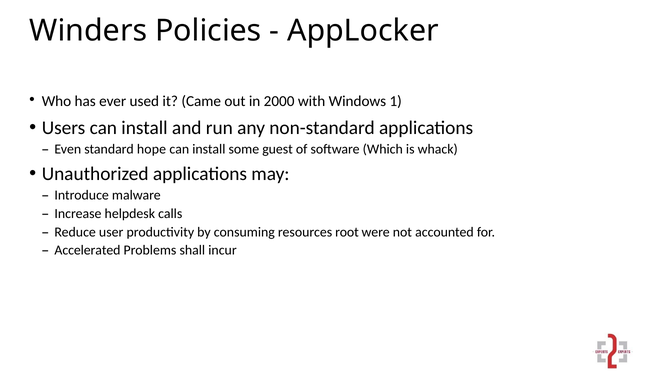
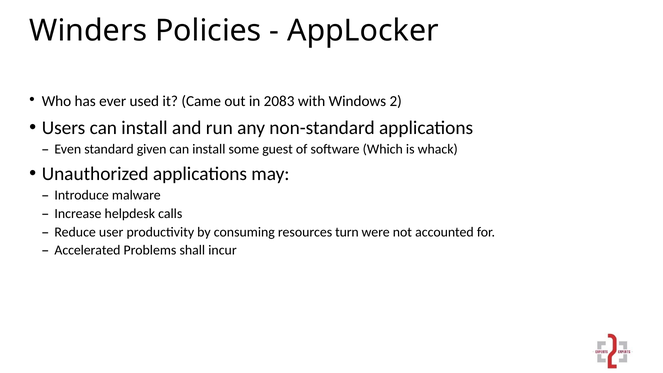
2000: 2000 -> 2083
1: 1 -> 2
hope: hope -> given
root: root -> turn
